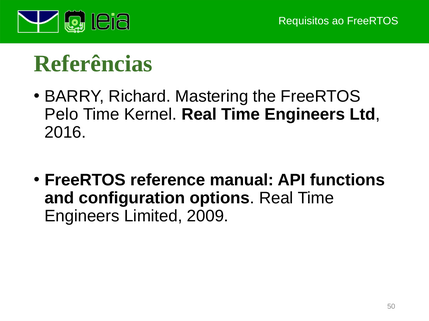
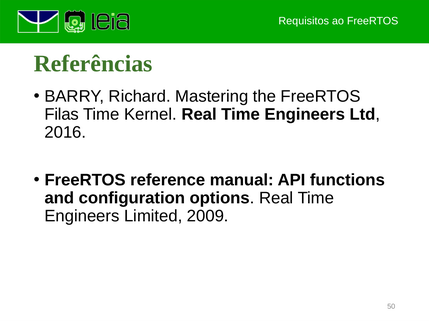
Pelo: Pelo -> Filas
